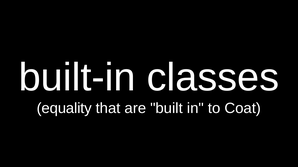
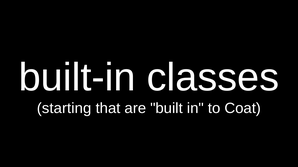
equality: equality -> starting
